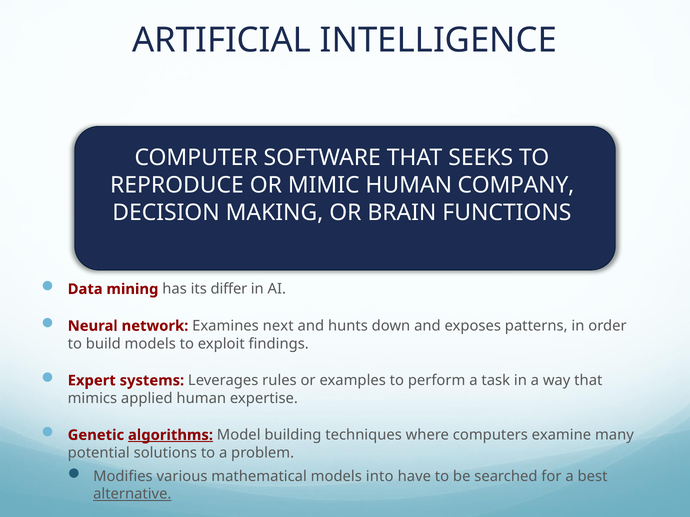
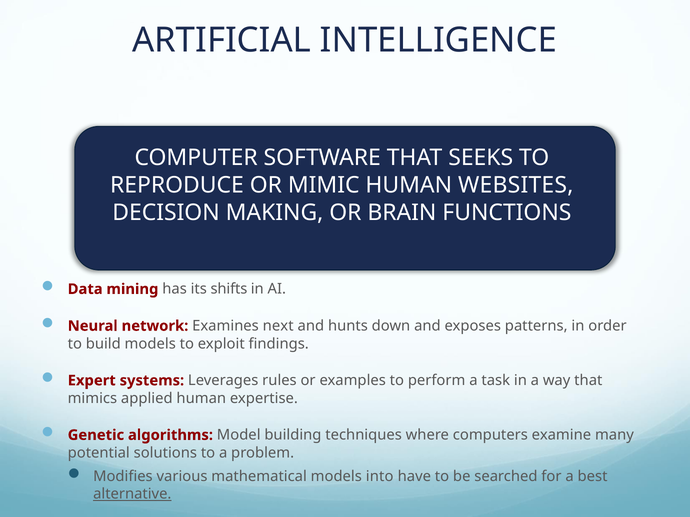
COMPANY: COMPANY -> WEBSITES
differ: differ -> shifts
algorithms underline: present -> none
